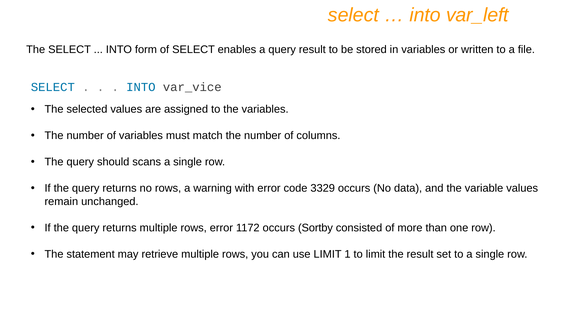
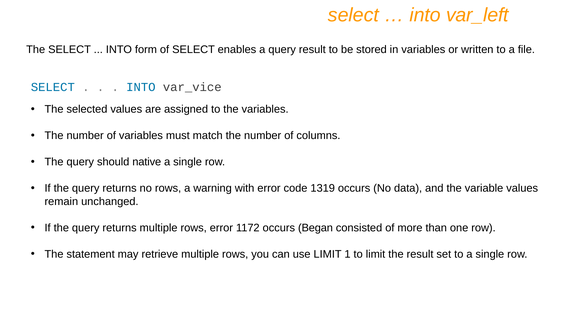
scans: scans -> native
3329: 3329 -> 1319
Sortby: Sortby -> Began
